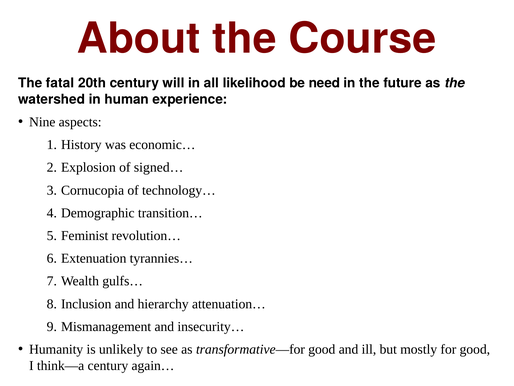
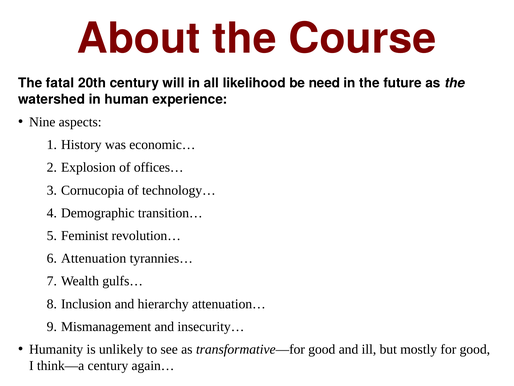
signed…: signed… -> offices…
Extenuation: Extenuation -> Attenuation
